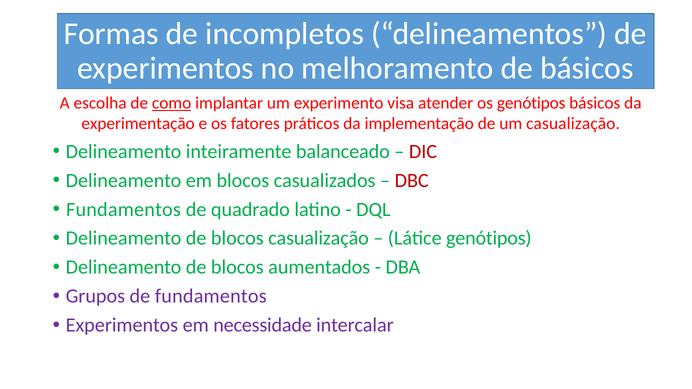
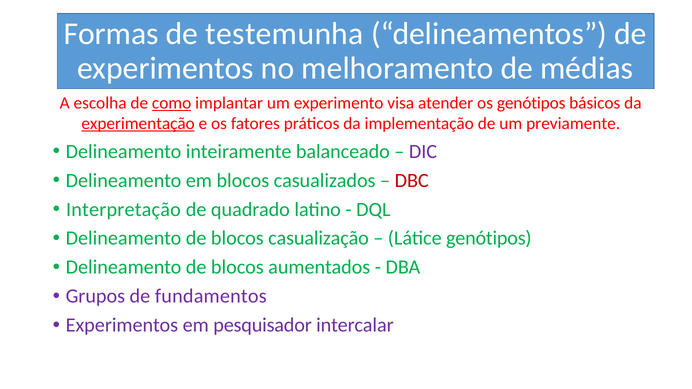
incompletos: incompletos -> testemunha
de básicos: básicos -> médias
experimentação underline: none -> present
um casualização: casualização -> previamente
DIC colour: red -> purple
Fundamentos at (123, 210): Fundamentos -> Interpretação
necessidade: necessidade -> pesquisador
